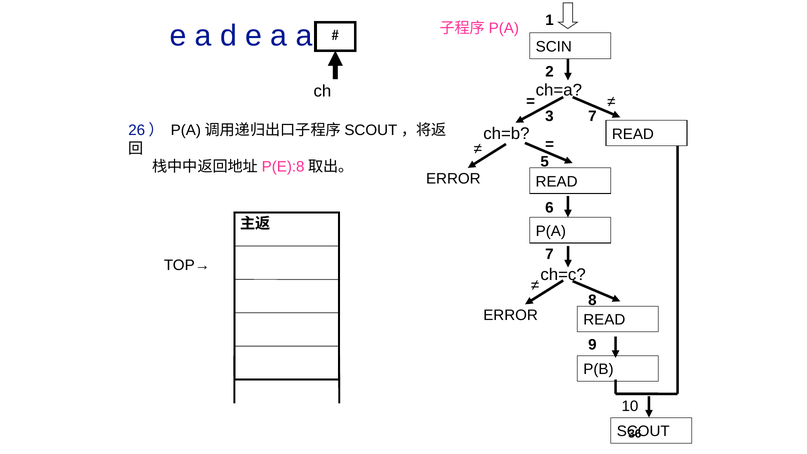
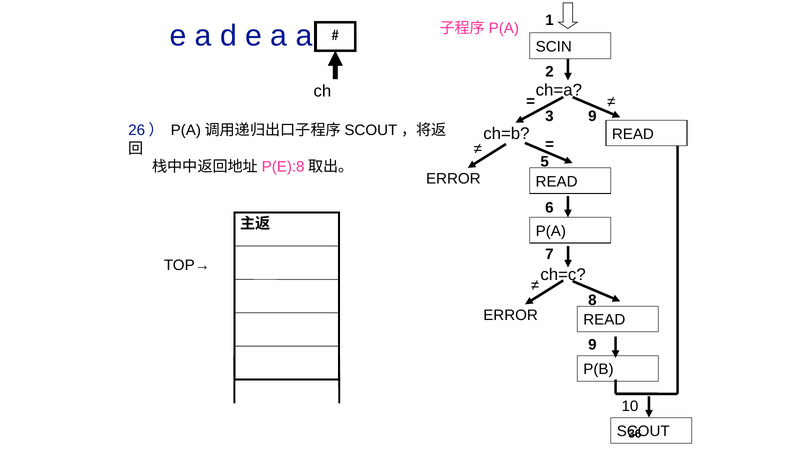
3 7: 7 -> 9
